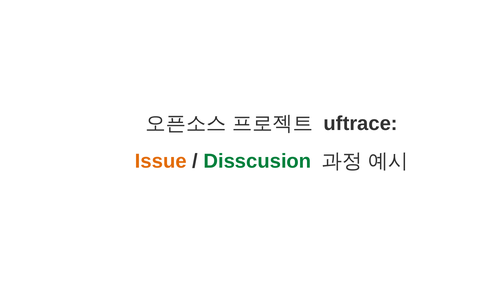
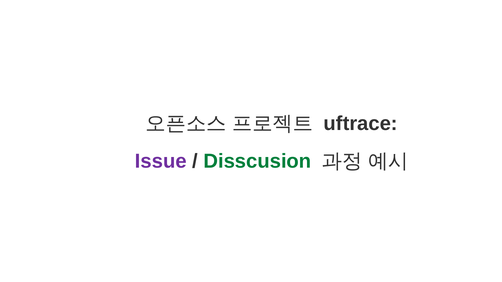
Issue colour: orange -> purple
